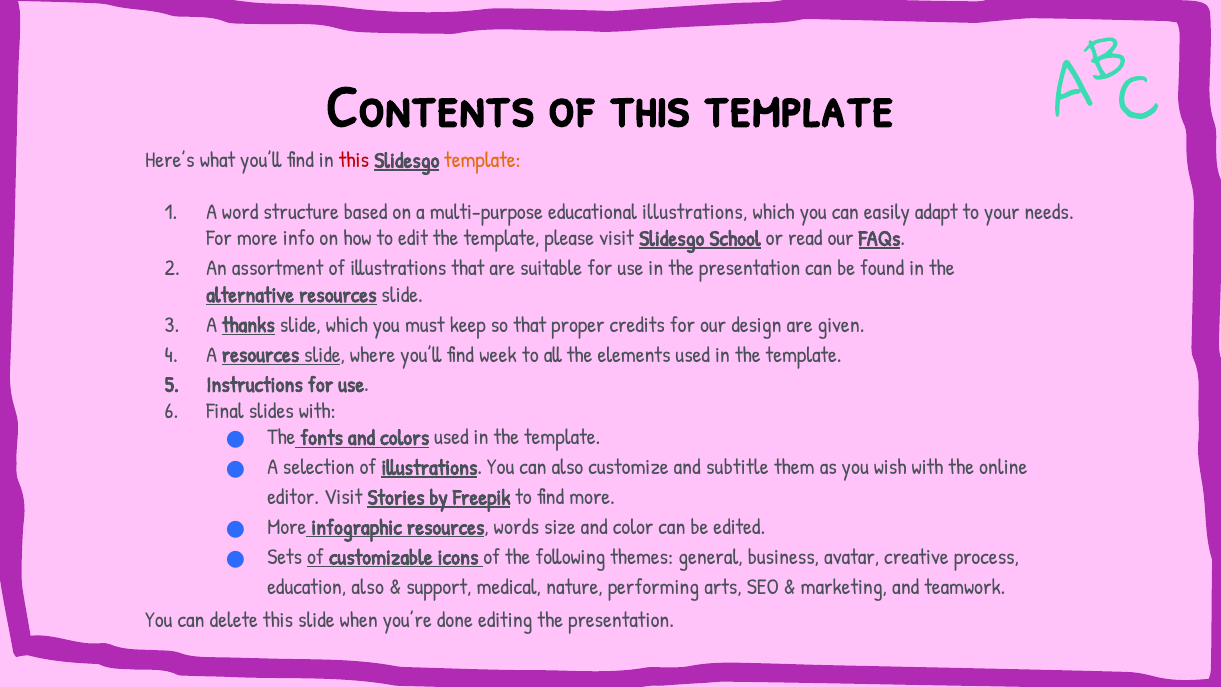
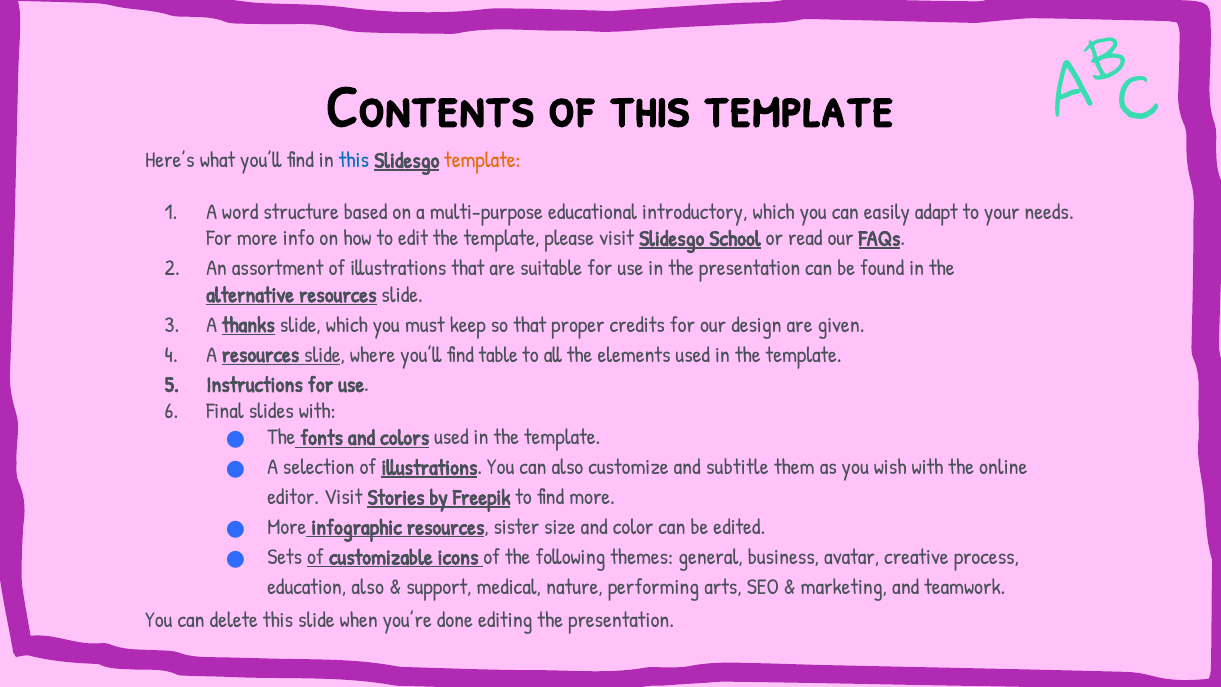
this at (354, 160) colour: red -> blue
educational illustrations: illustrations -> introductory
week: week -> table
words: words -> sister
